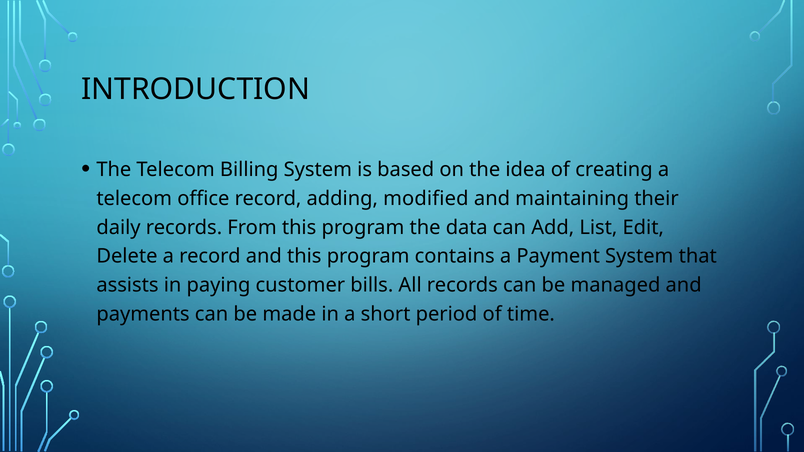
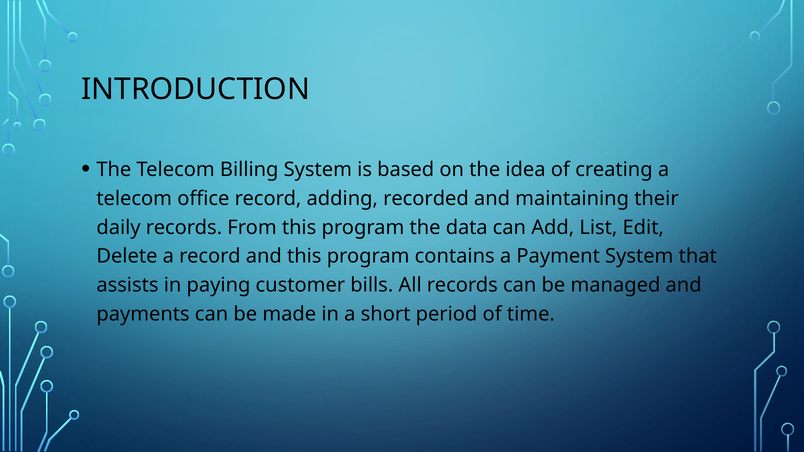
modified: modified -> recorded
